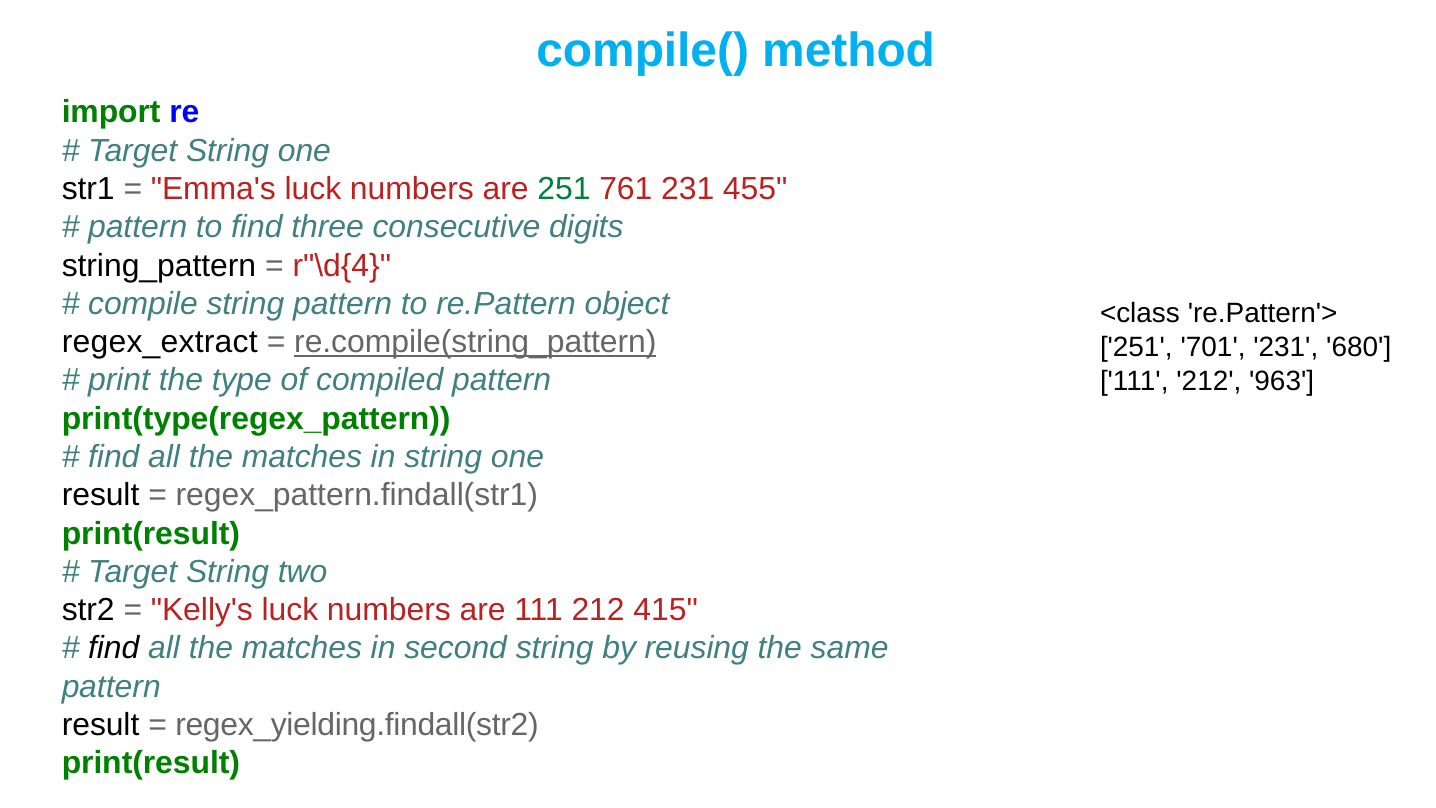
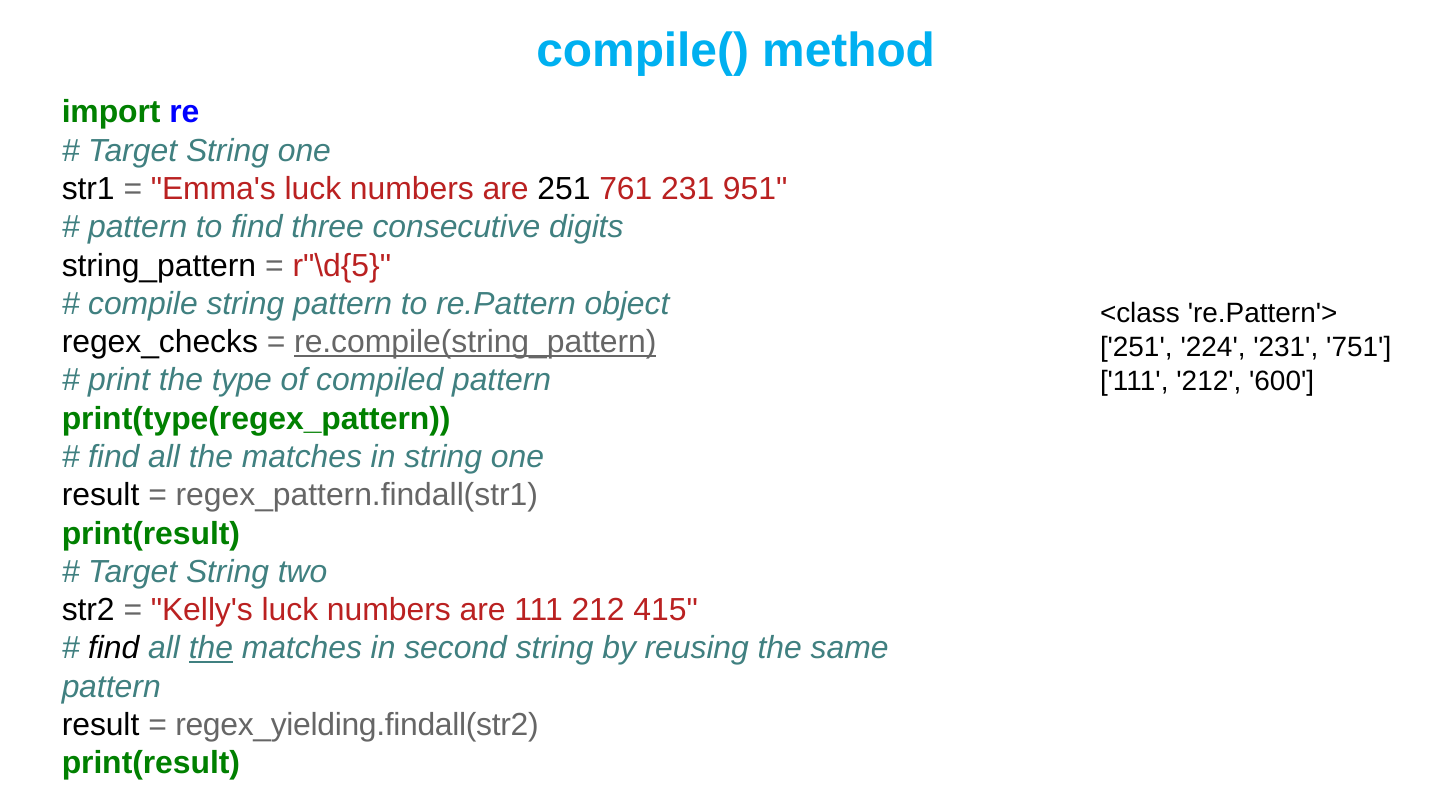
251 at (564, 189) colour: green -> black
455: 455 -> 951
r"\d{4: r"\d{4 -> r"\d{5
regex_extract: regex_extract -> regex_checks
701: 701 -> 224
680: 680 -> 751
963: 963 -> 600
the at (211, 648) underline: none -> present
